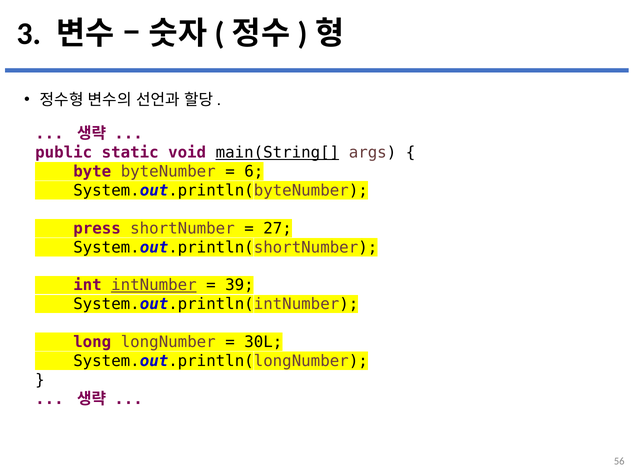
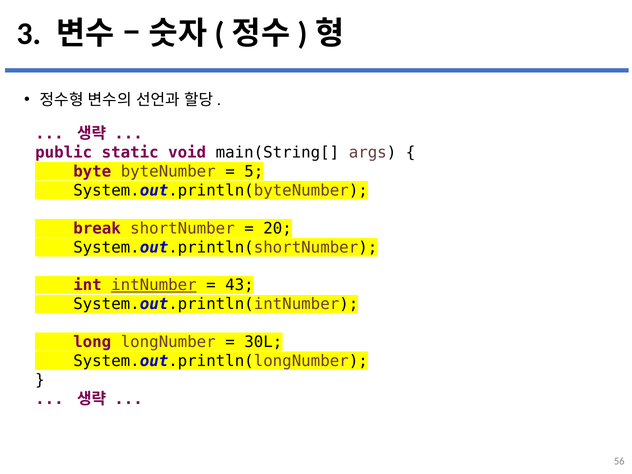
main(String[ underline: present -> none
6: 6 -> 5
press: press -> break
27: 27 -> 20
39: 39 -> 43
